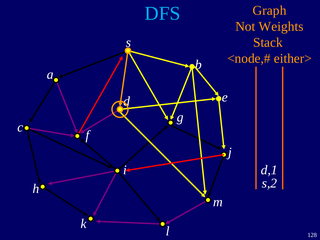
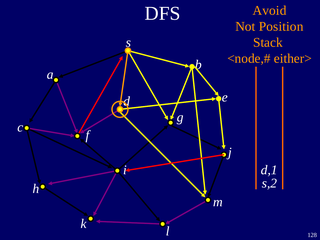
Graph: Graph -> Avoid
DFS colour: light blue -> white
Weights: Weights -> Position
